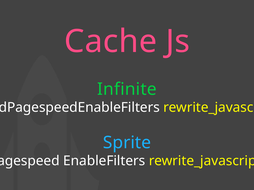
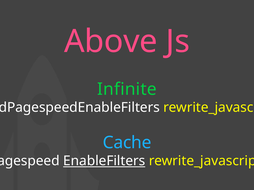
Cache: Cache -> Above
Sprite: Sprite -> Cache
EnableFilters underline: none -> present
